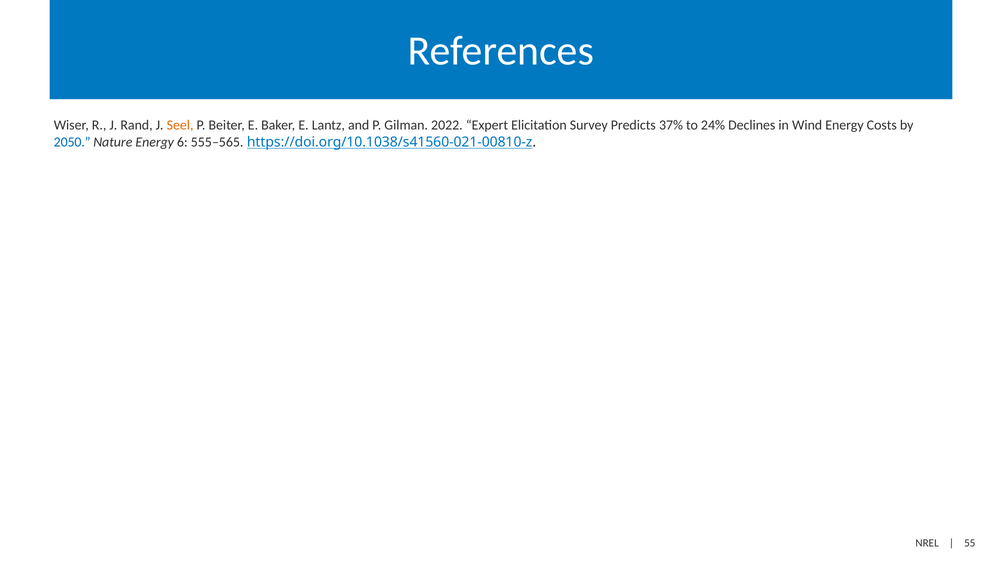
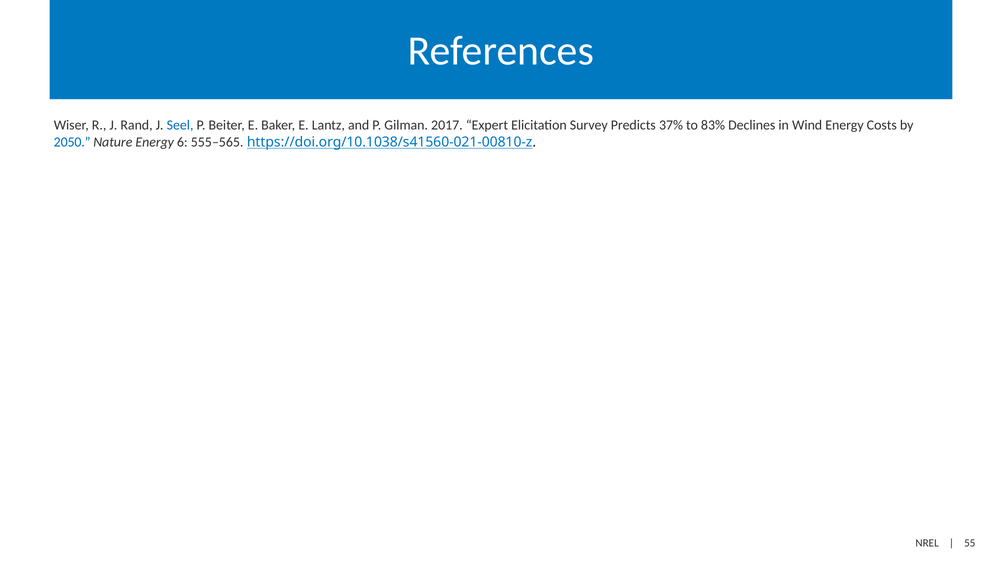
Seel colour: orange -> blue
2022: 2022 -> 2017
24%: 24% -> 83%
